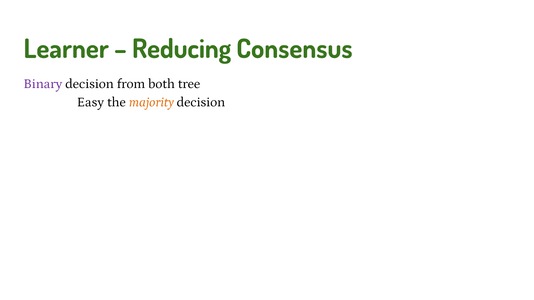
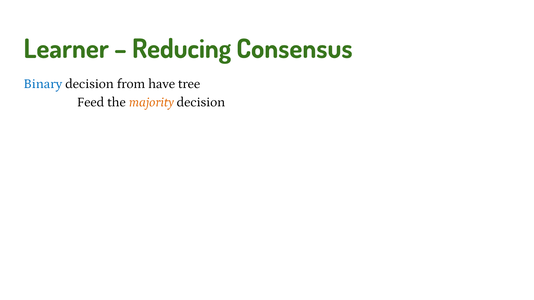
Binary colour: purple -> blue
both: both -> have
Easy: Easy -> Feed
